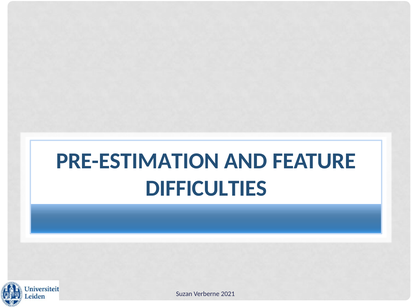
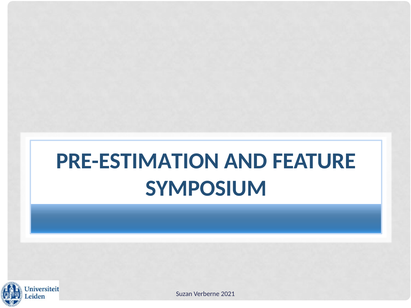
DIFFICULTIES: DIFFICULTIES -> SYMPOSIUM
